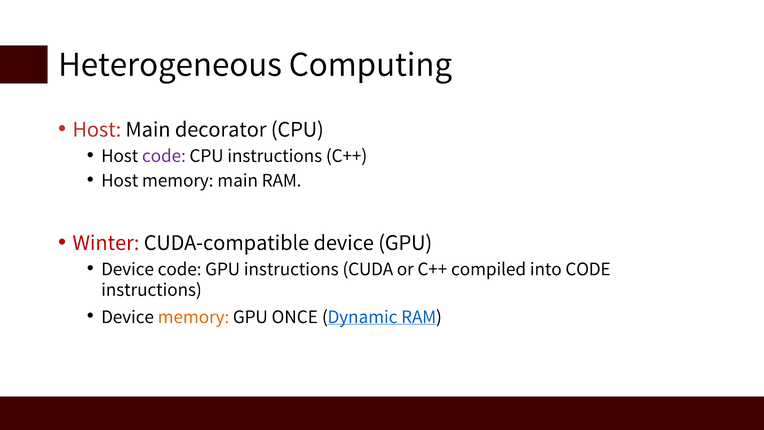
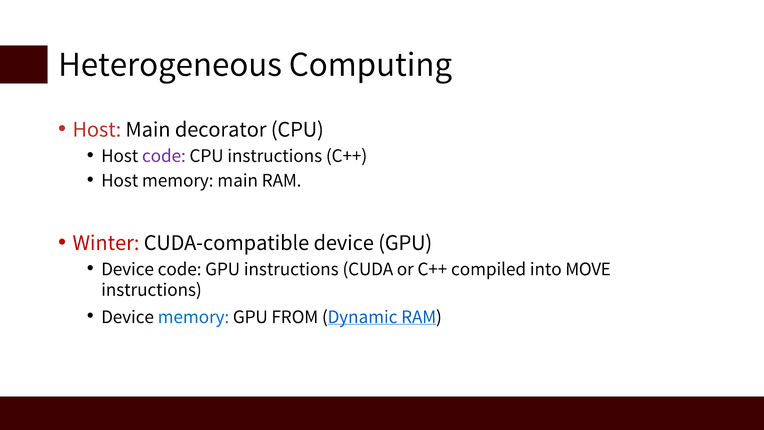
into CODE: CODE -> MOVE
memory at (193, 317) colour: orange -> blue
ONCE: ONCE -> FROM
